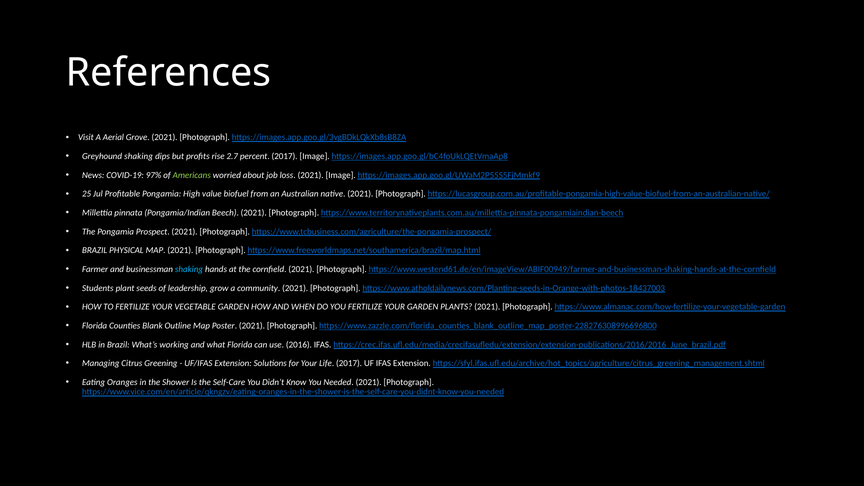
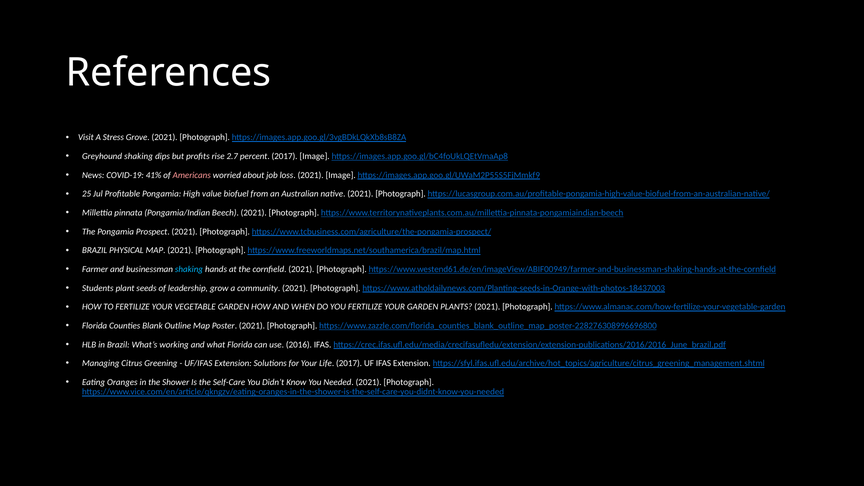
Aerial: Aerial -> Stress
97%: 97% -> 41%
Americans colour: light green -> pink
